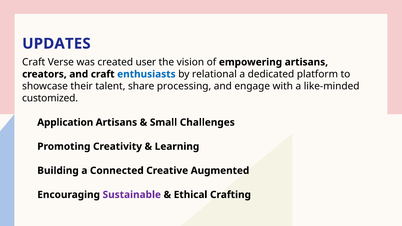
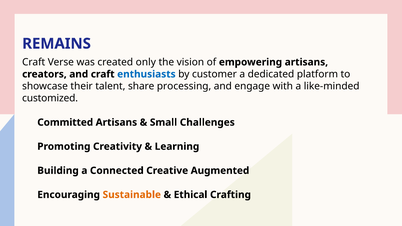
UPDATES: UPDATES -> REMAINS
user: user -> only
relational: relational -> customer
Application: Application -> Committed
Sustainable colour: purple -> orange
